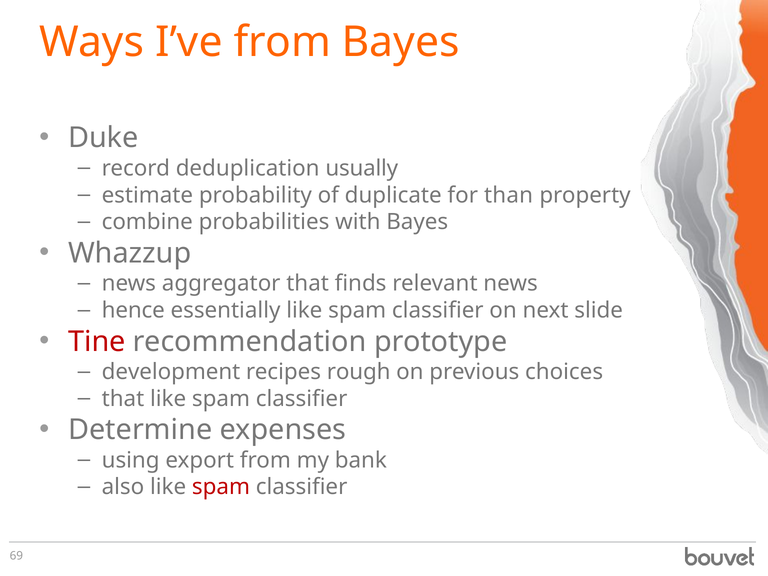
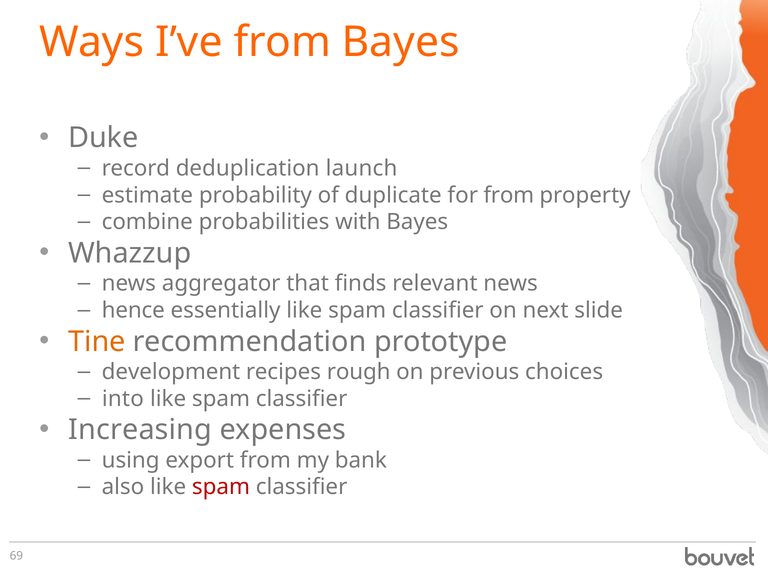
usually: usually -> launch
for than: than -> from
Tine colour: red -> orange
that at (123, 399): that -> into
Determine: Determine -> Increasing
